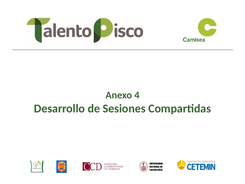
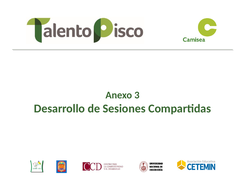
4: 4 -> 3
